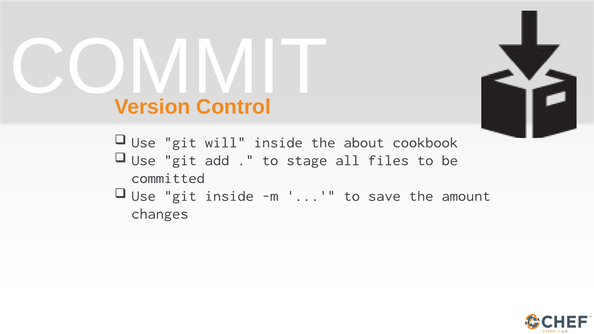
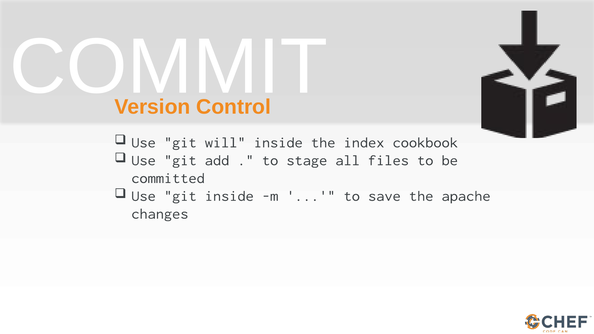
about: about -> index
amount: amount -> apache
